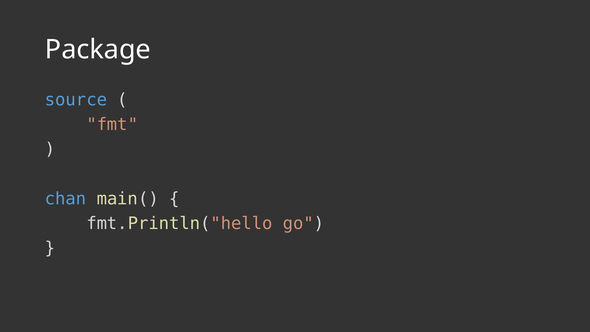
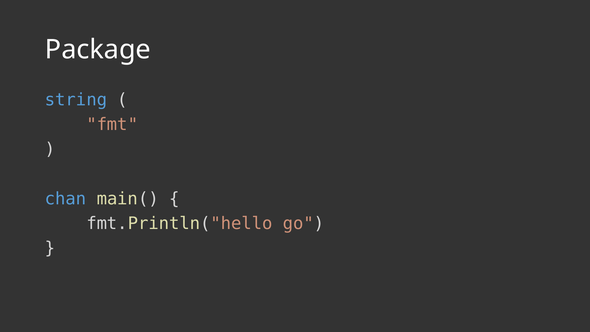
source: source -> string
